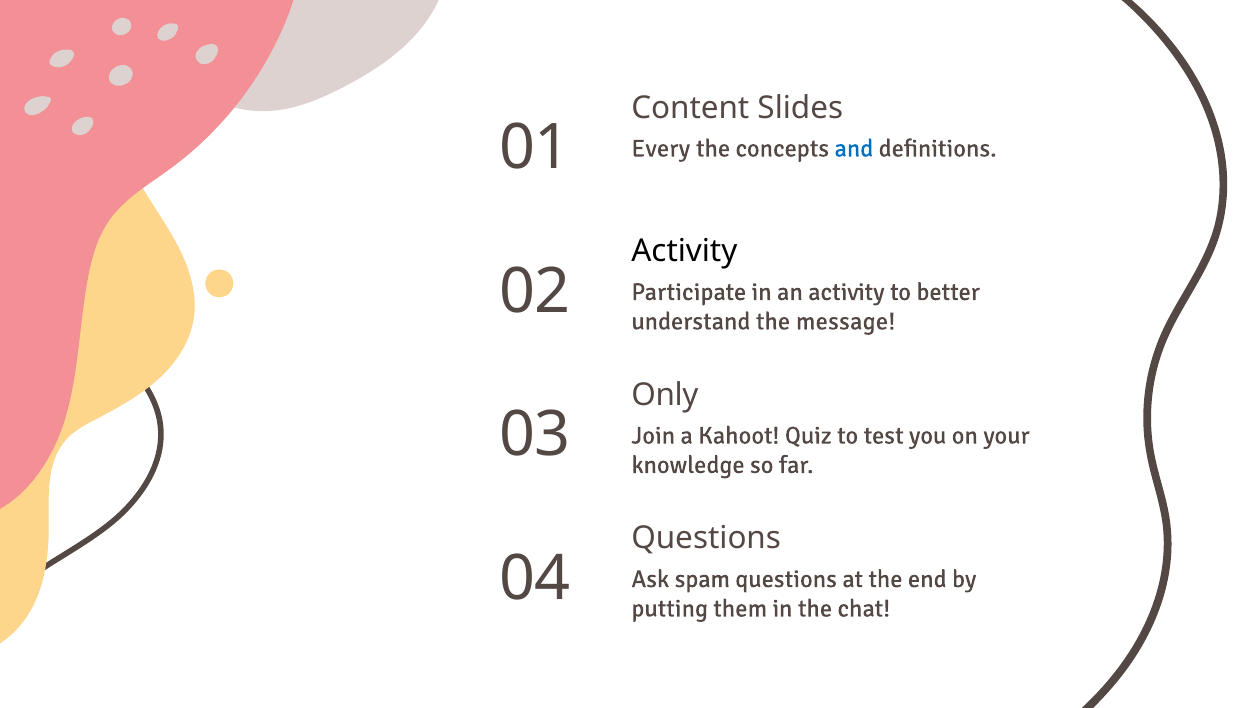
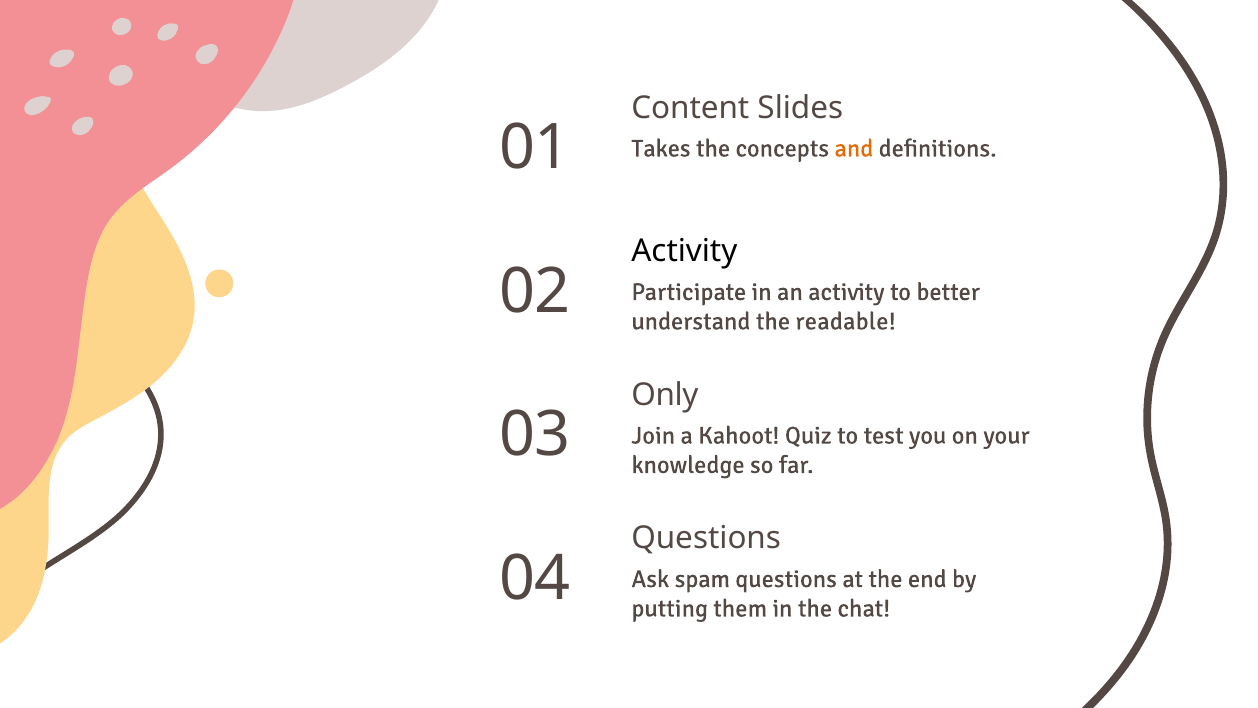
Every: Every -> Takes
and colour: blue -> orange
message: message -> readable
